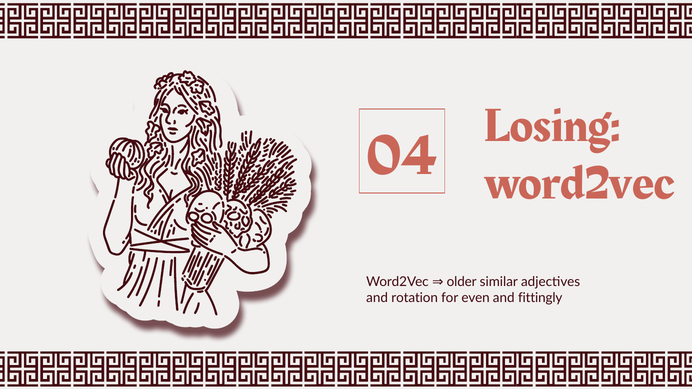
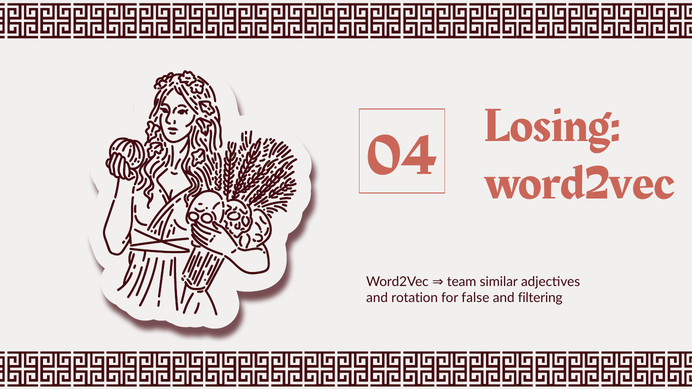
older: older -> team
even: even -> false
fittingly: fittingly -> filtering
